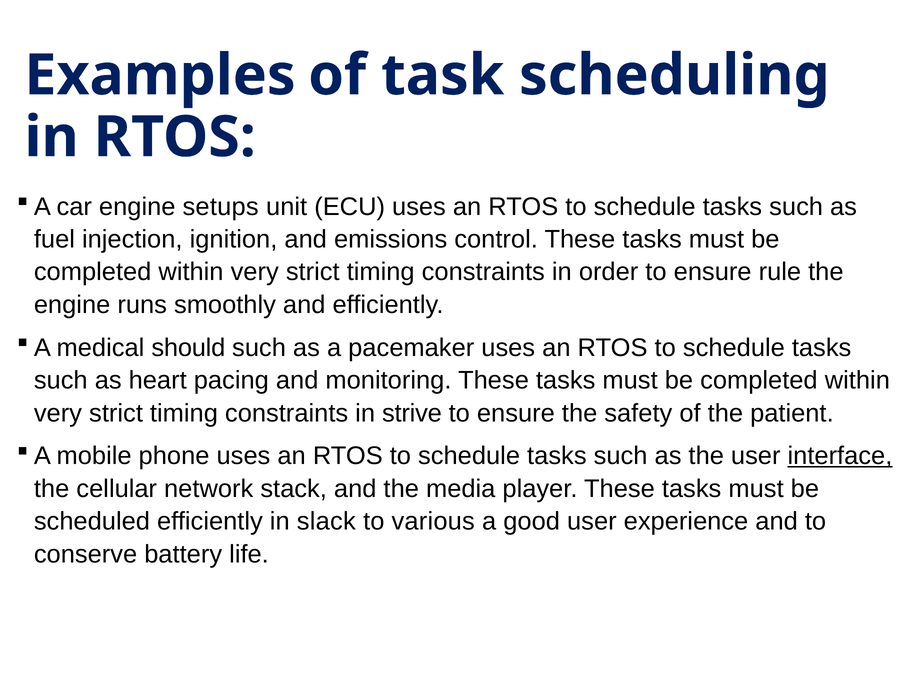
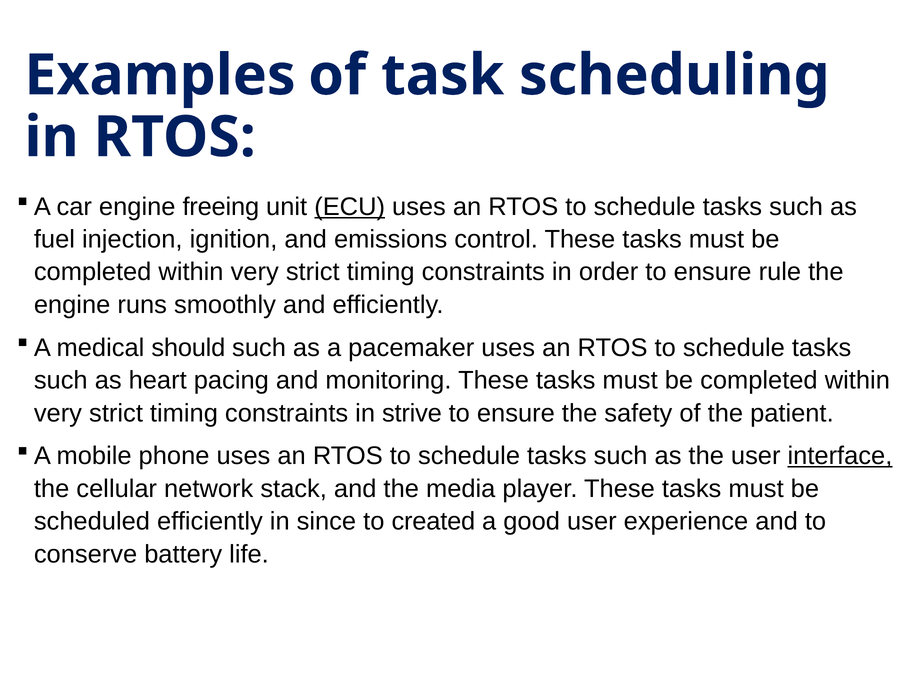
setups: setups -> freeing
ECU underline: none -> present
slack: slack -> since
various: various -> created
